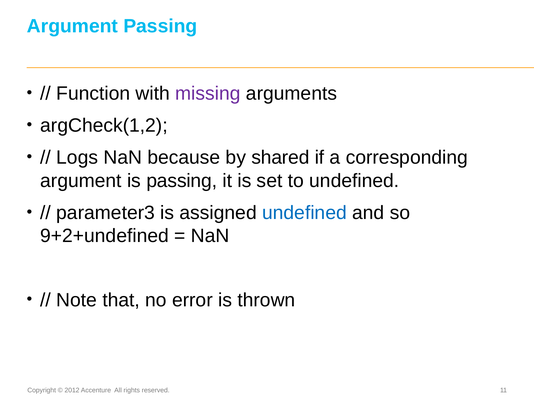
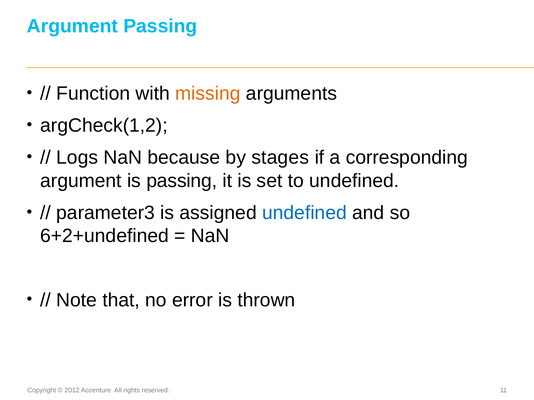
missing colour: purple -> orange
shared: shared -> stages
9+2+undefined: 9+2+undefined -> 6+2+undefined
